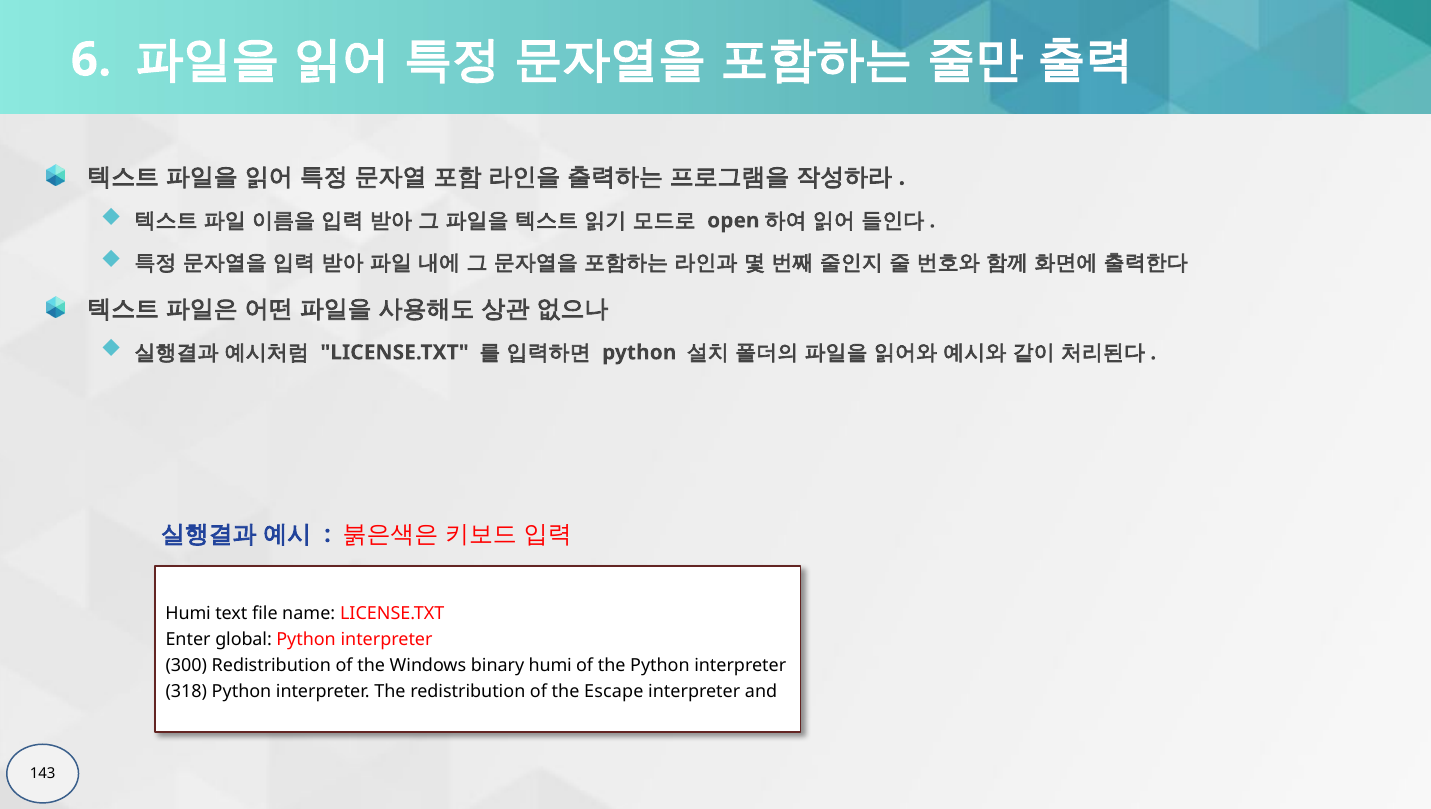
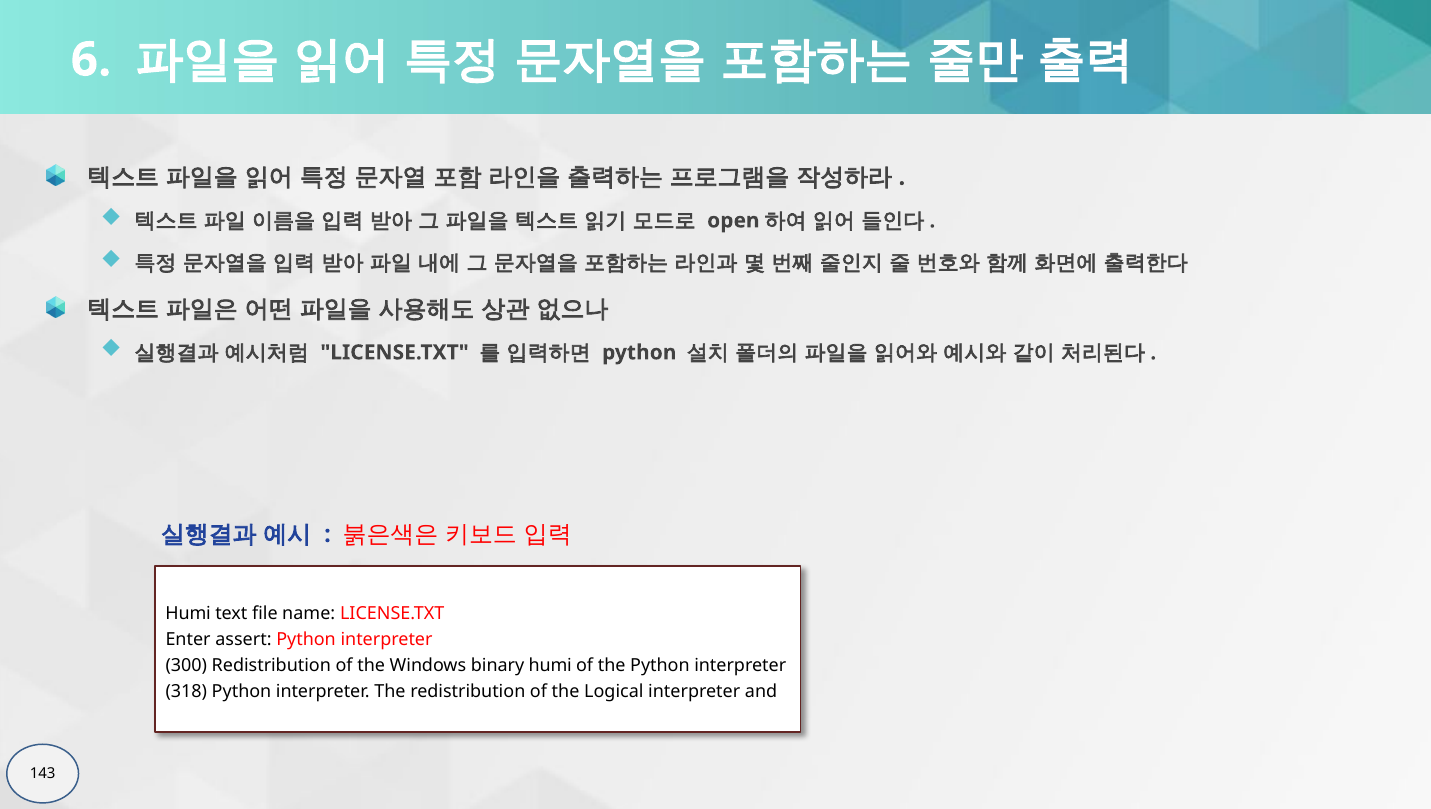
global: global -> assert
Escape: Escape -> Logical
